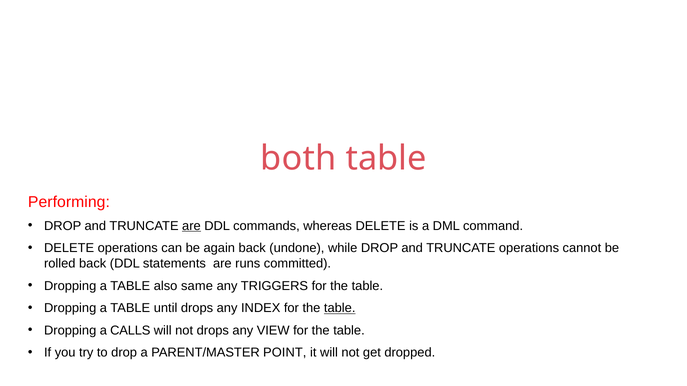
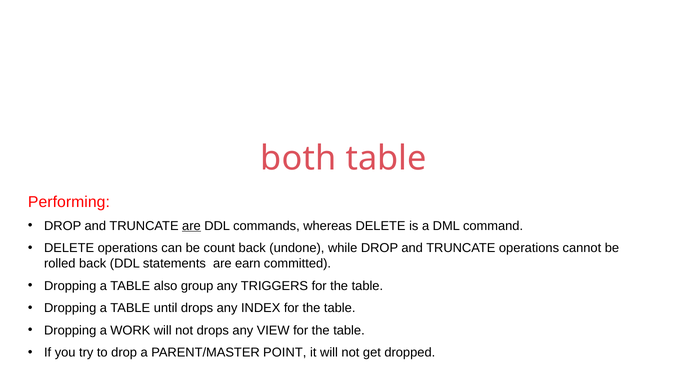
again: again -> count
runs: runs -> earn
same: same -> group
table at (340, 308) underline: present -> none
CALLS: CALLS -> WORK
